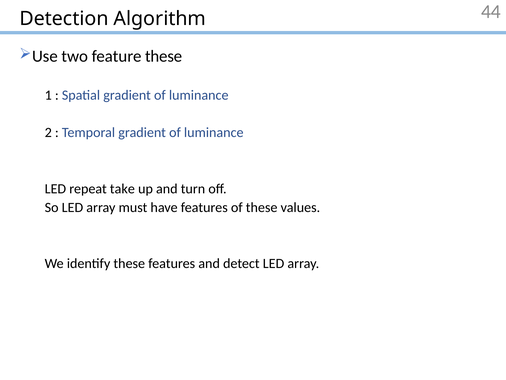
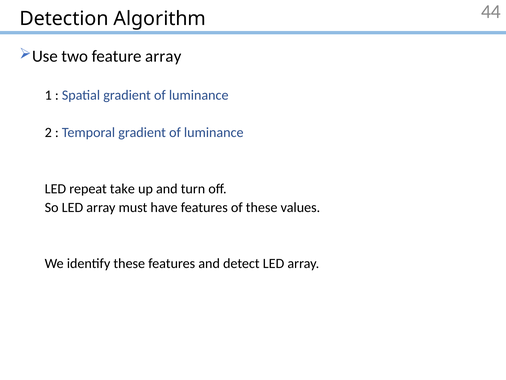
feature these: these -> array
